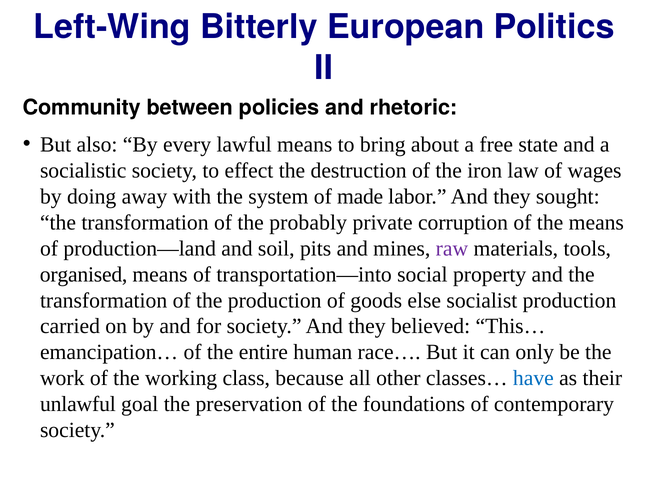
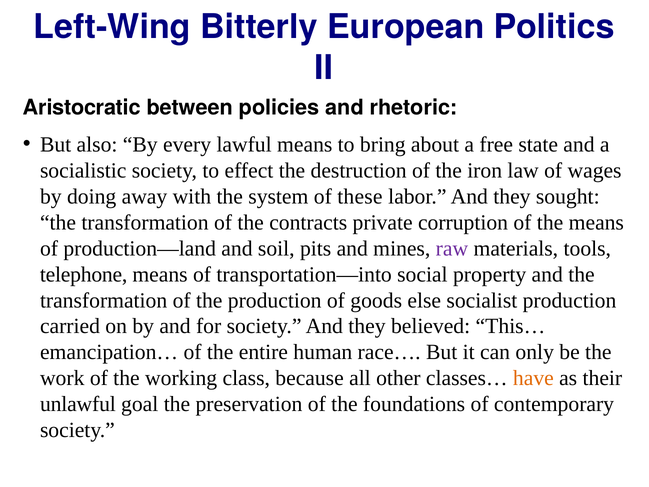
Community: Community -> Aristocratic
made: made -> these
probably: probably -> contracts
organised: organised -> telephone
have colour: blue -> orange
